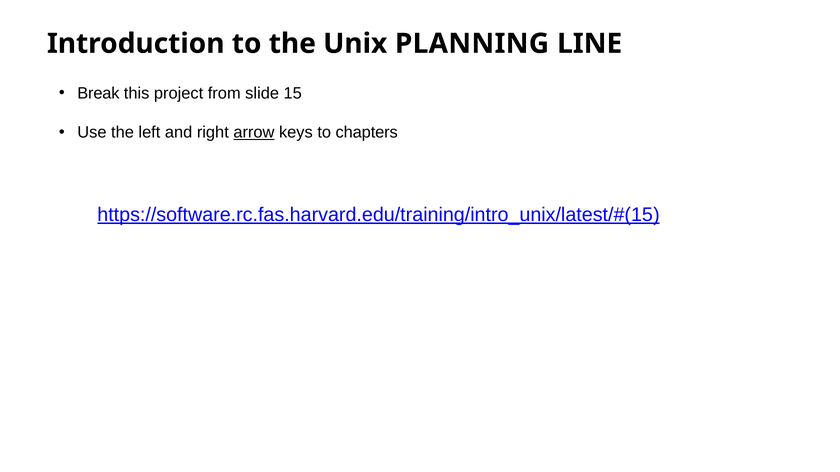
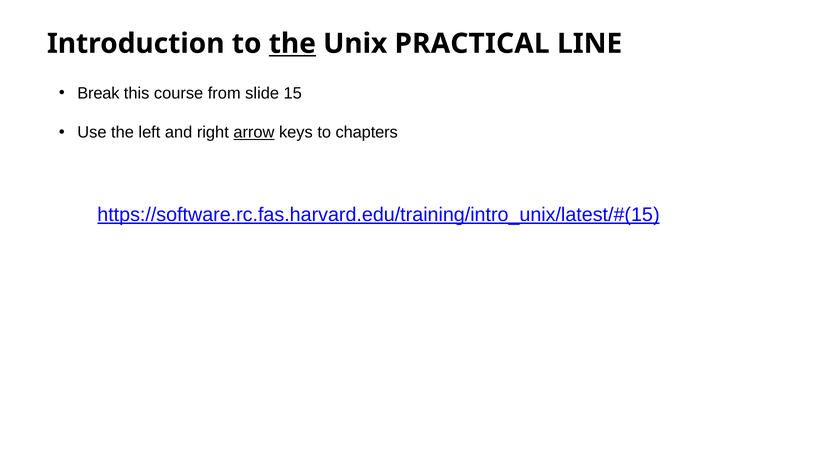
the at (292, 44) underline: none -> present
PLANNING: PLANNING -> PRACTICAL
project: project -> course
